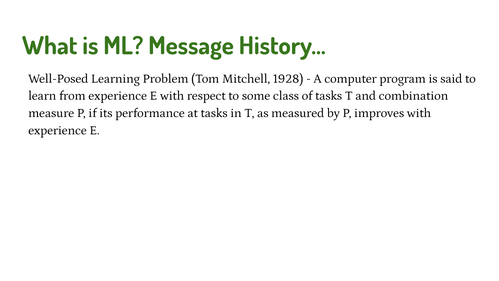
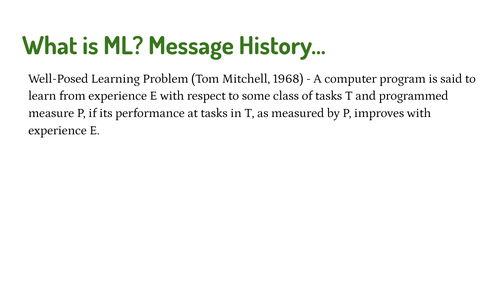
1928: 1928 -> 1968
combination: combination -> programmed
